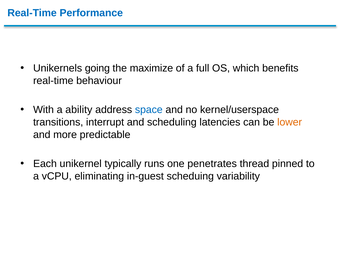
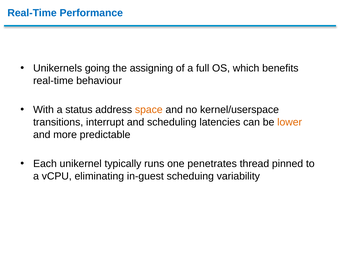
maximize: maximize -> assigning
ability: ability -> status
space colour: blue -> orange
